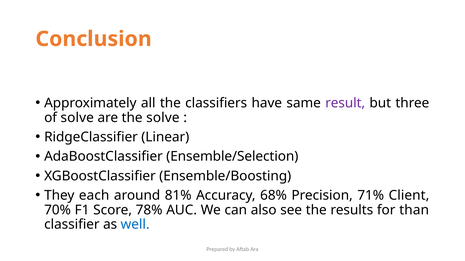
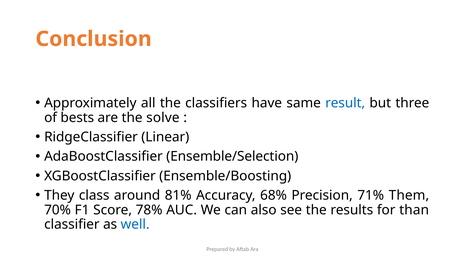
result colour: purple -> blue
of solve: solve -> bests
each: each -> class
Client: Client -> Them
